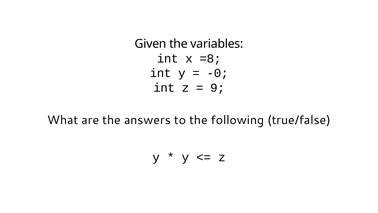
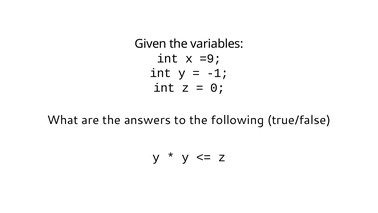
=8: =8 -> =9
-0: -0 -> -1
9: 9 -> 0
